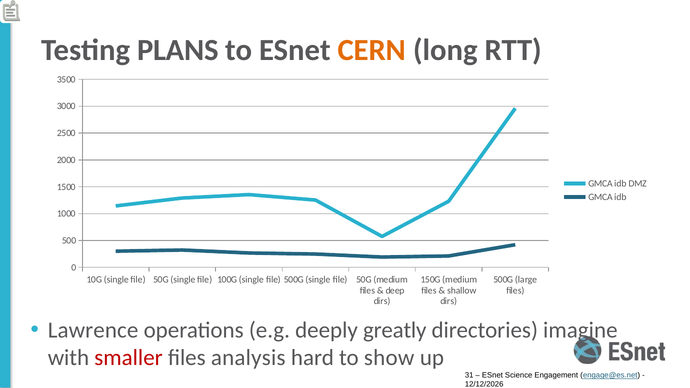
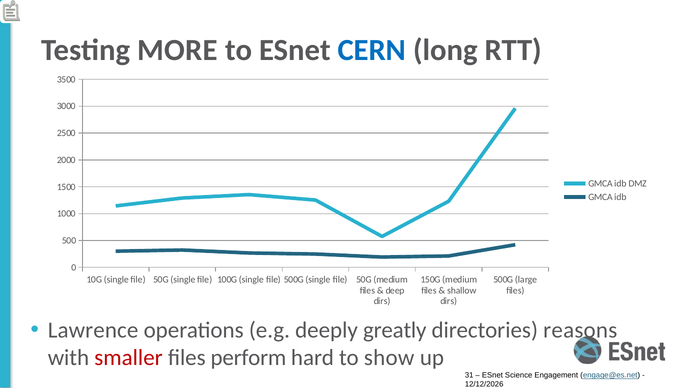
PLANS: PLANS -> MORE
CERN colour: orange -> blue
imagine: imagine -> reasons
analysis: analysis -> perform
